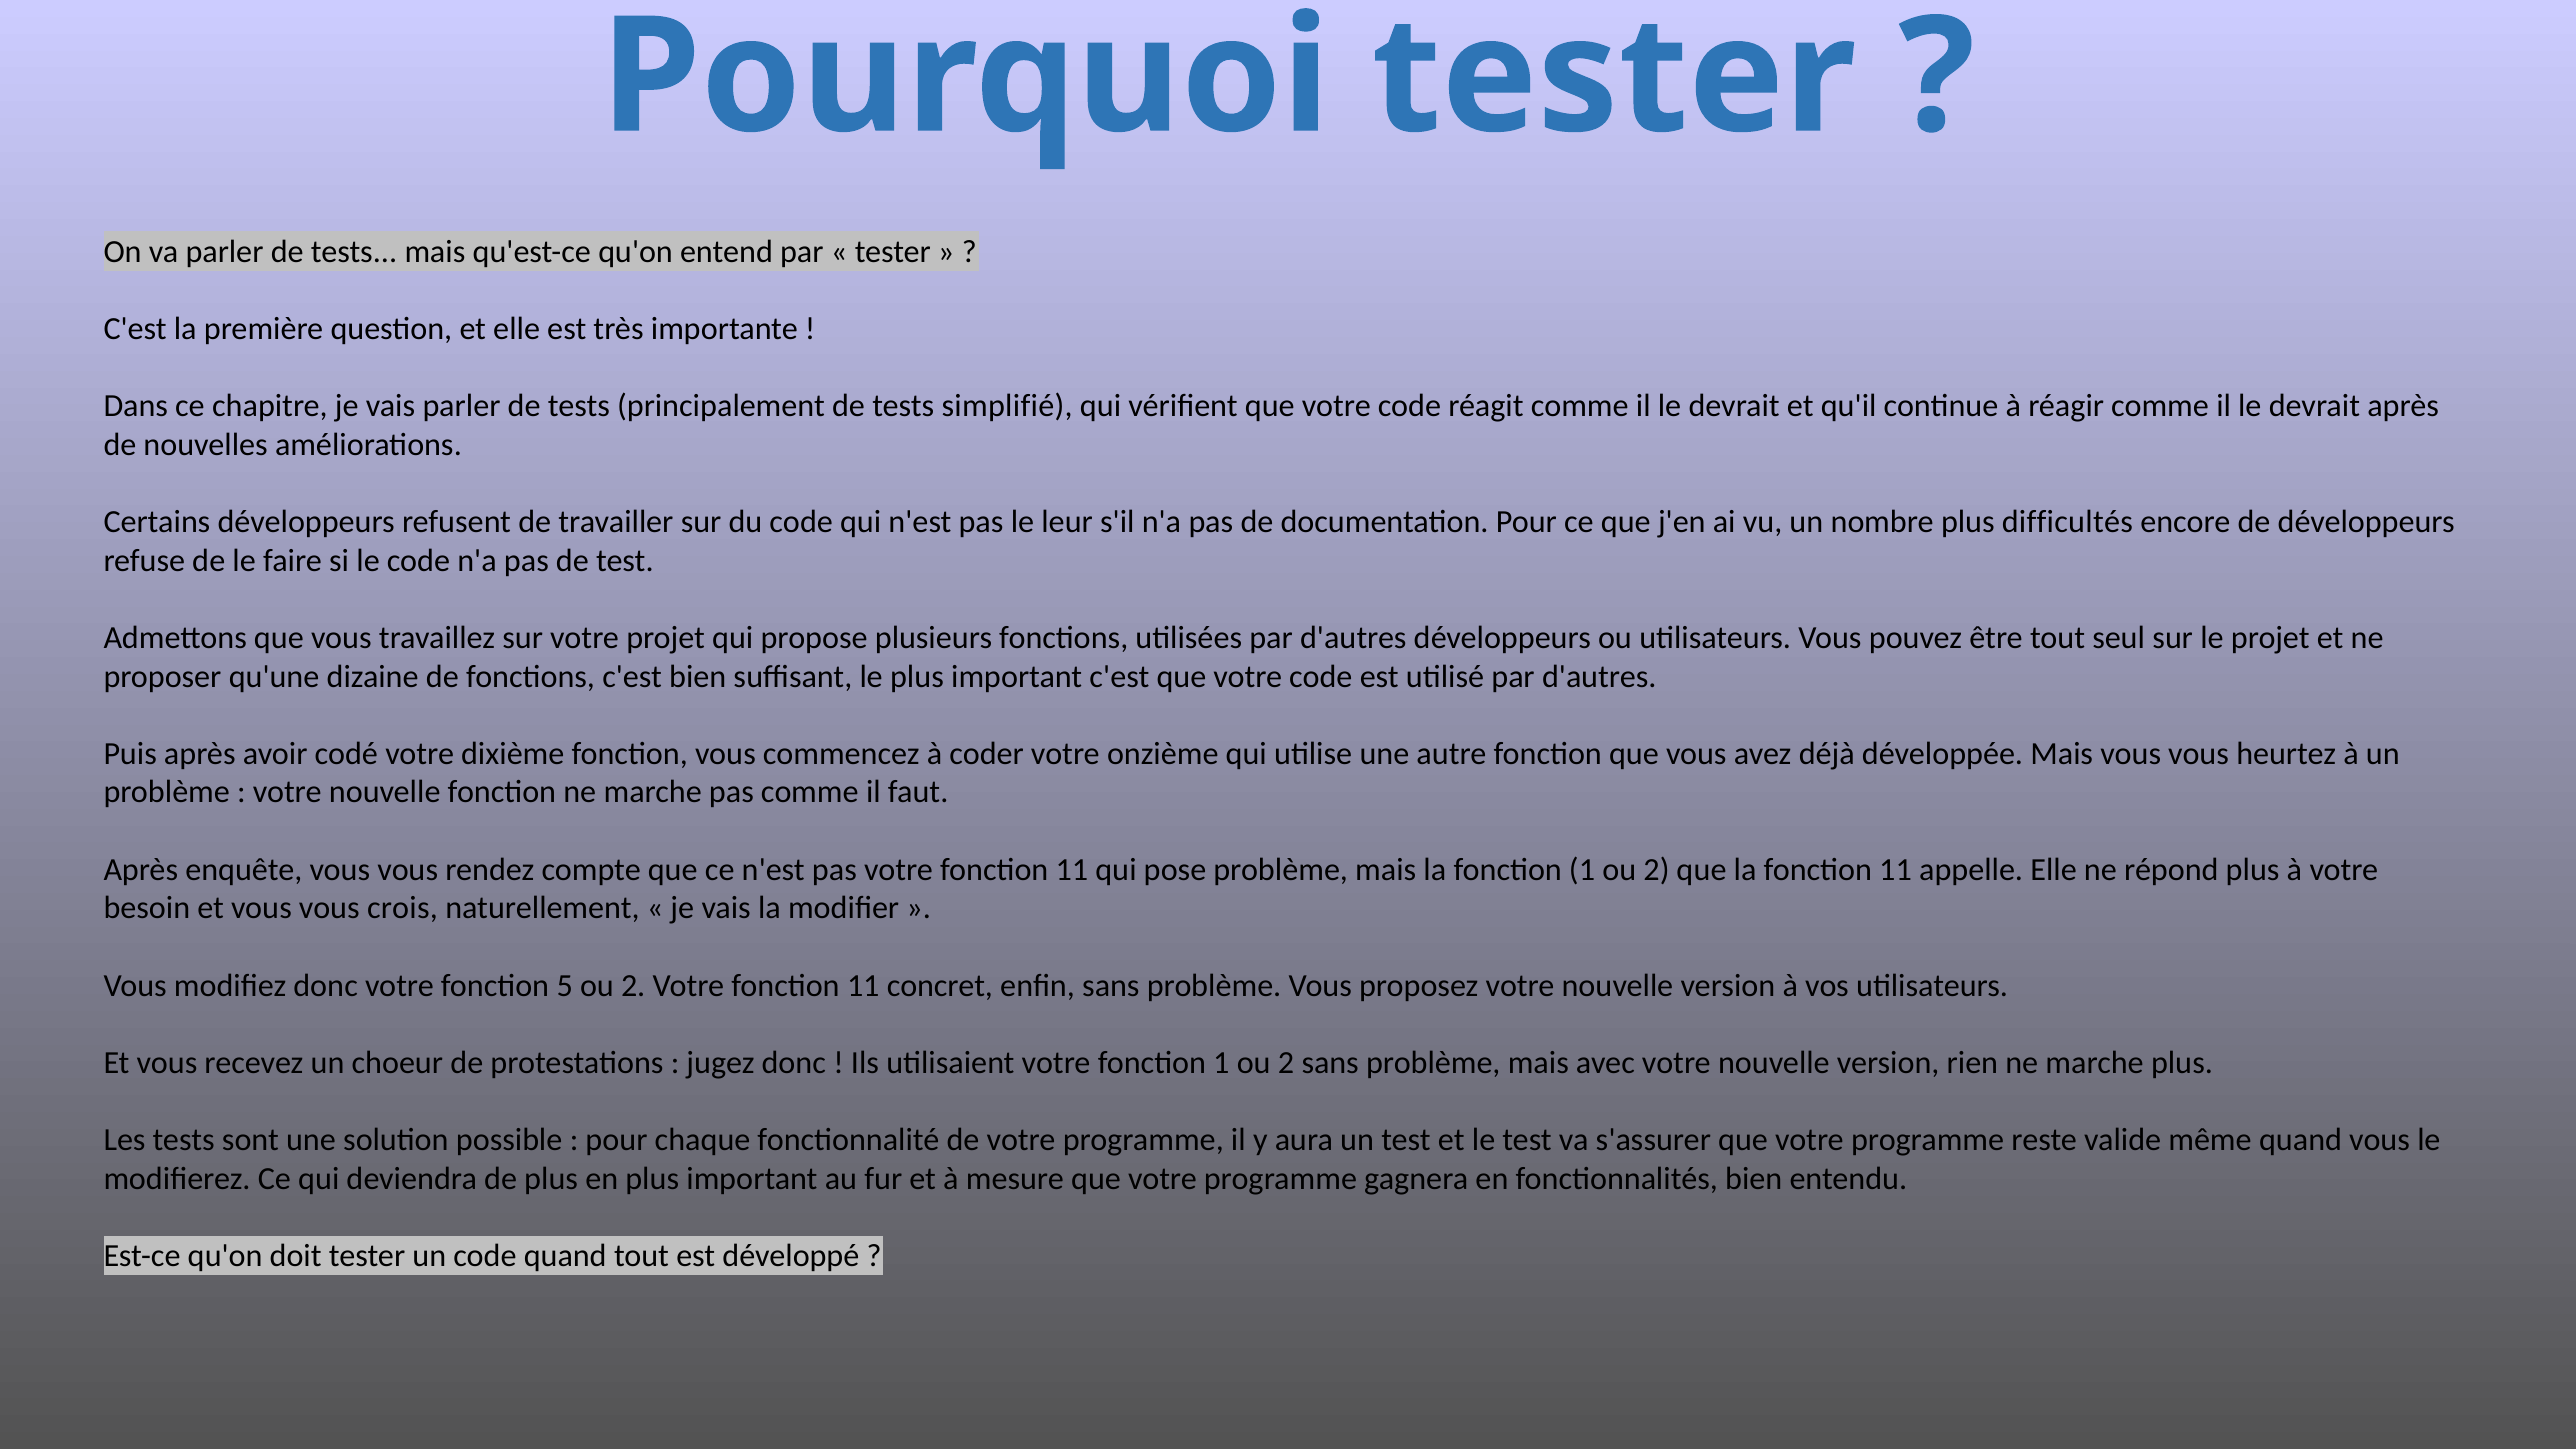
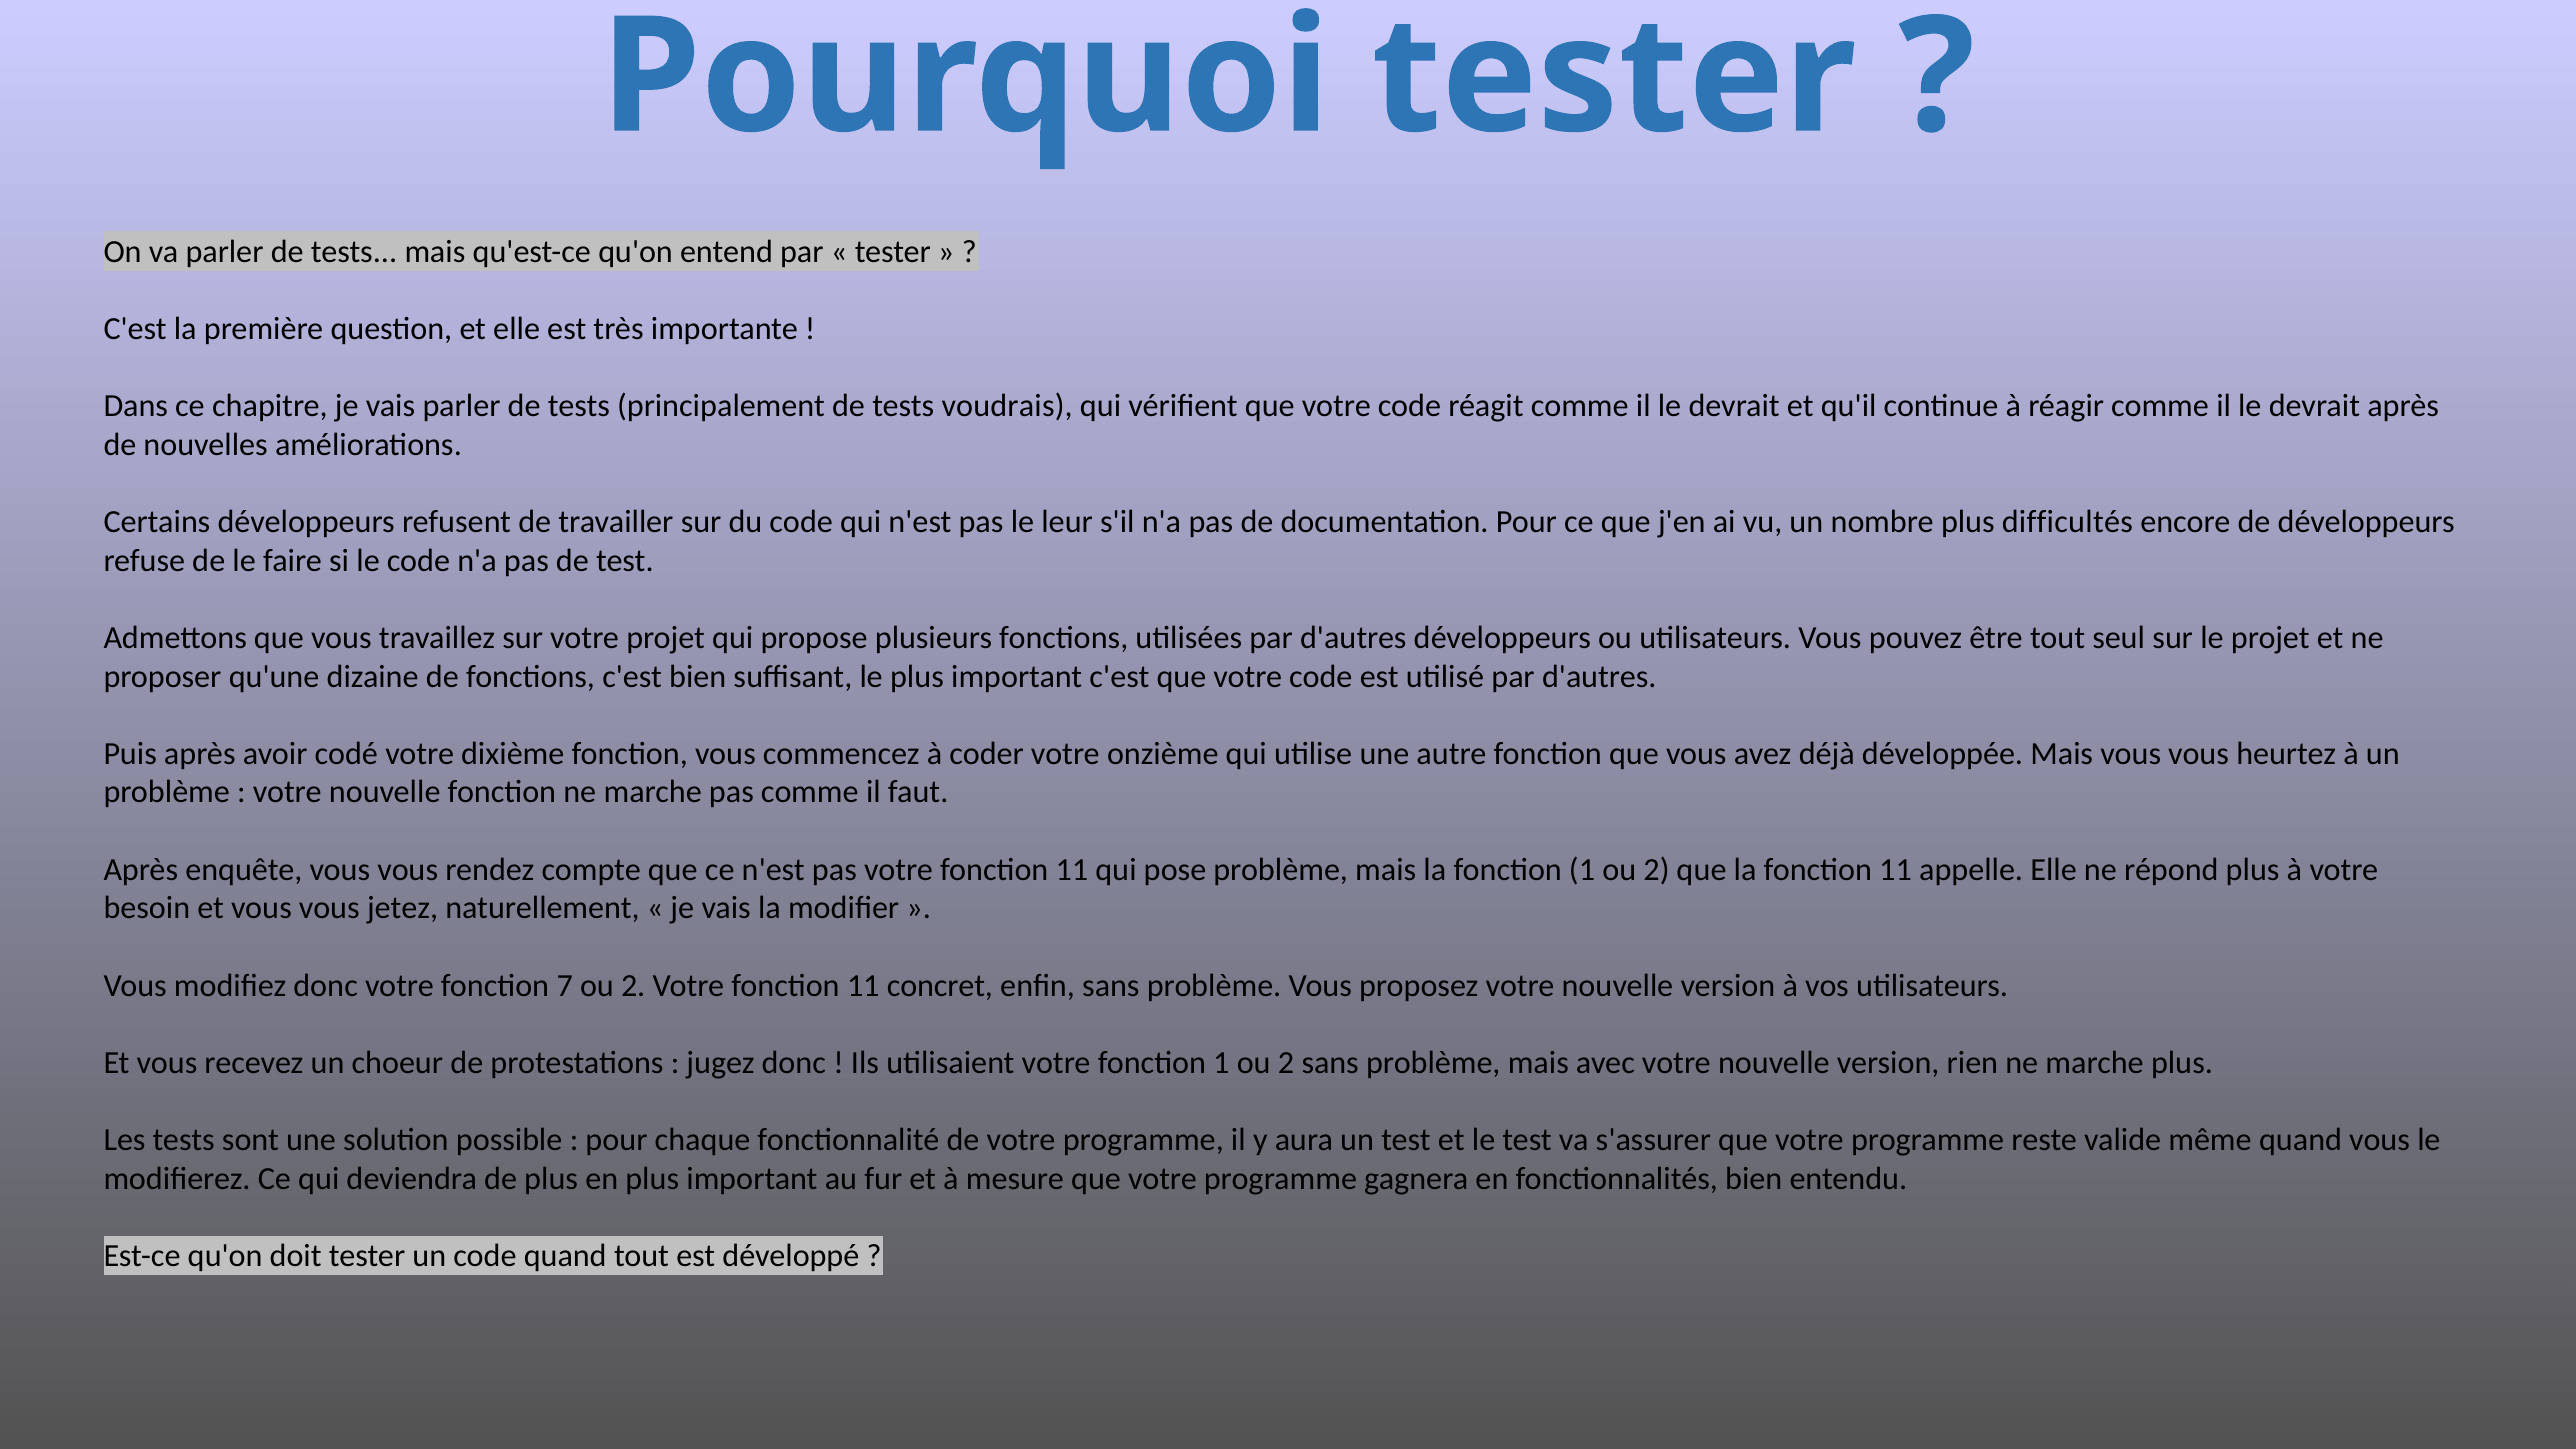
simplifié: simplifié -> voudrais
crois: crois -> jetez
5: 5 -> 7
